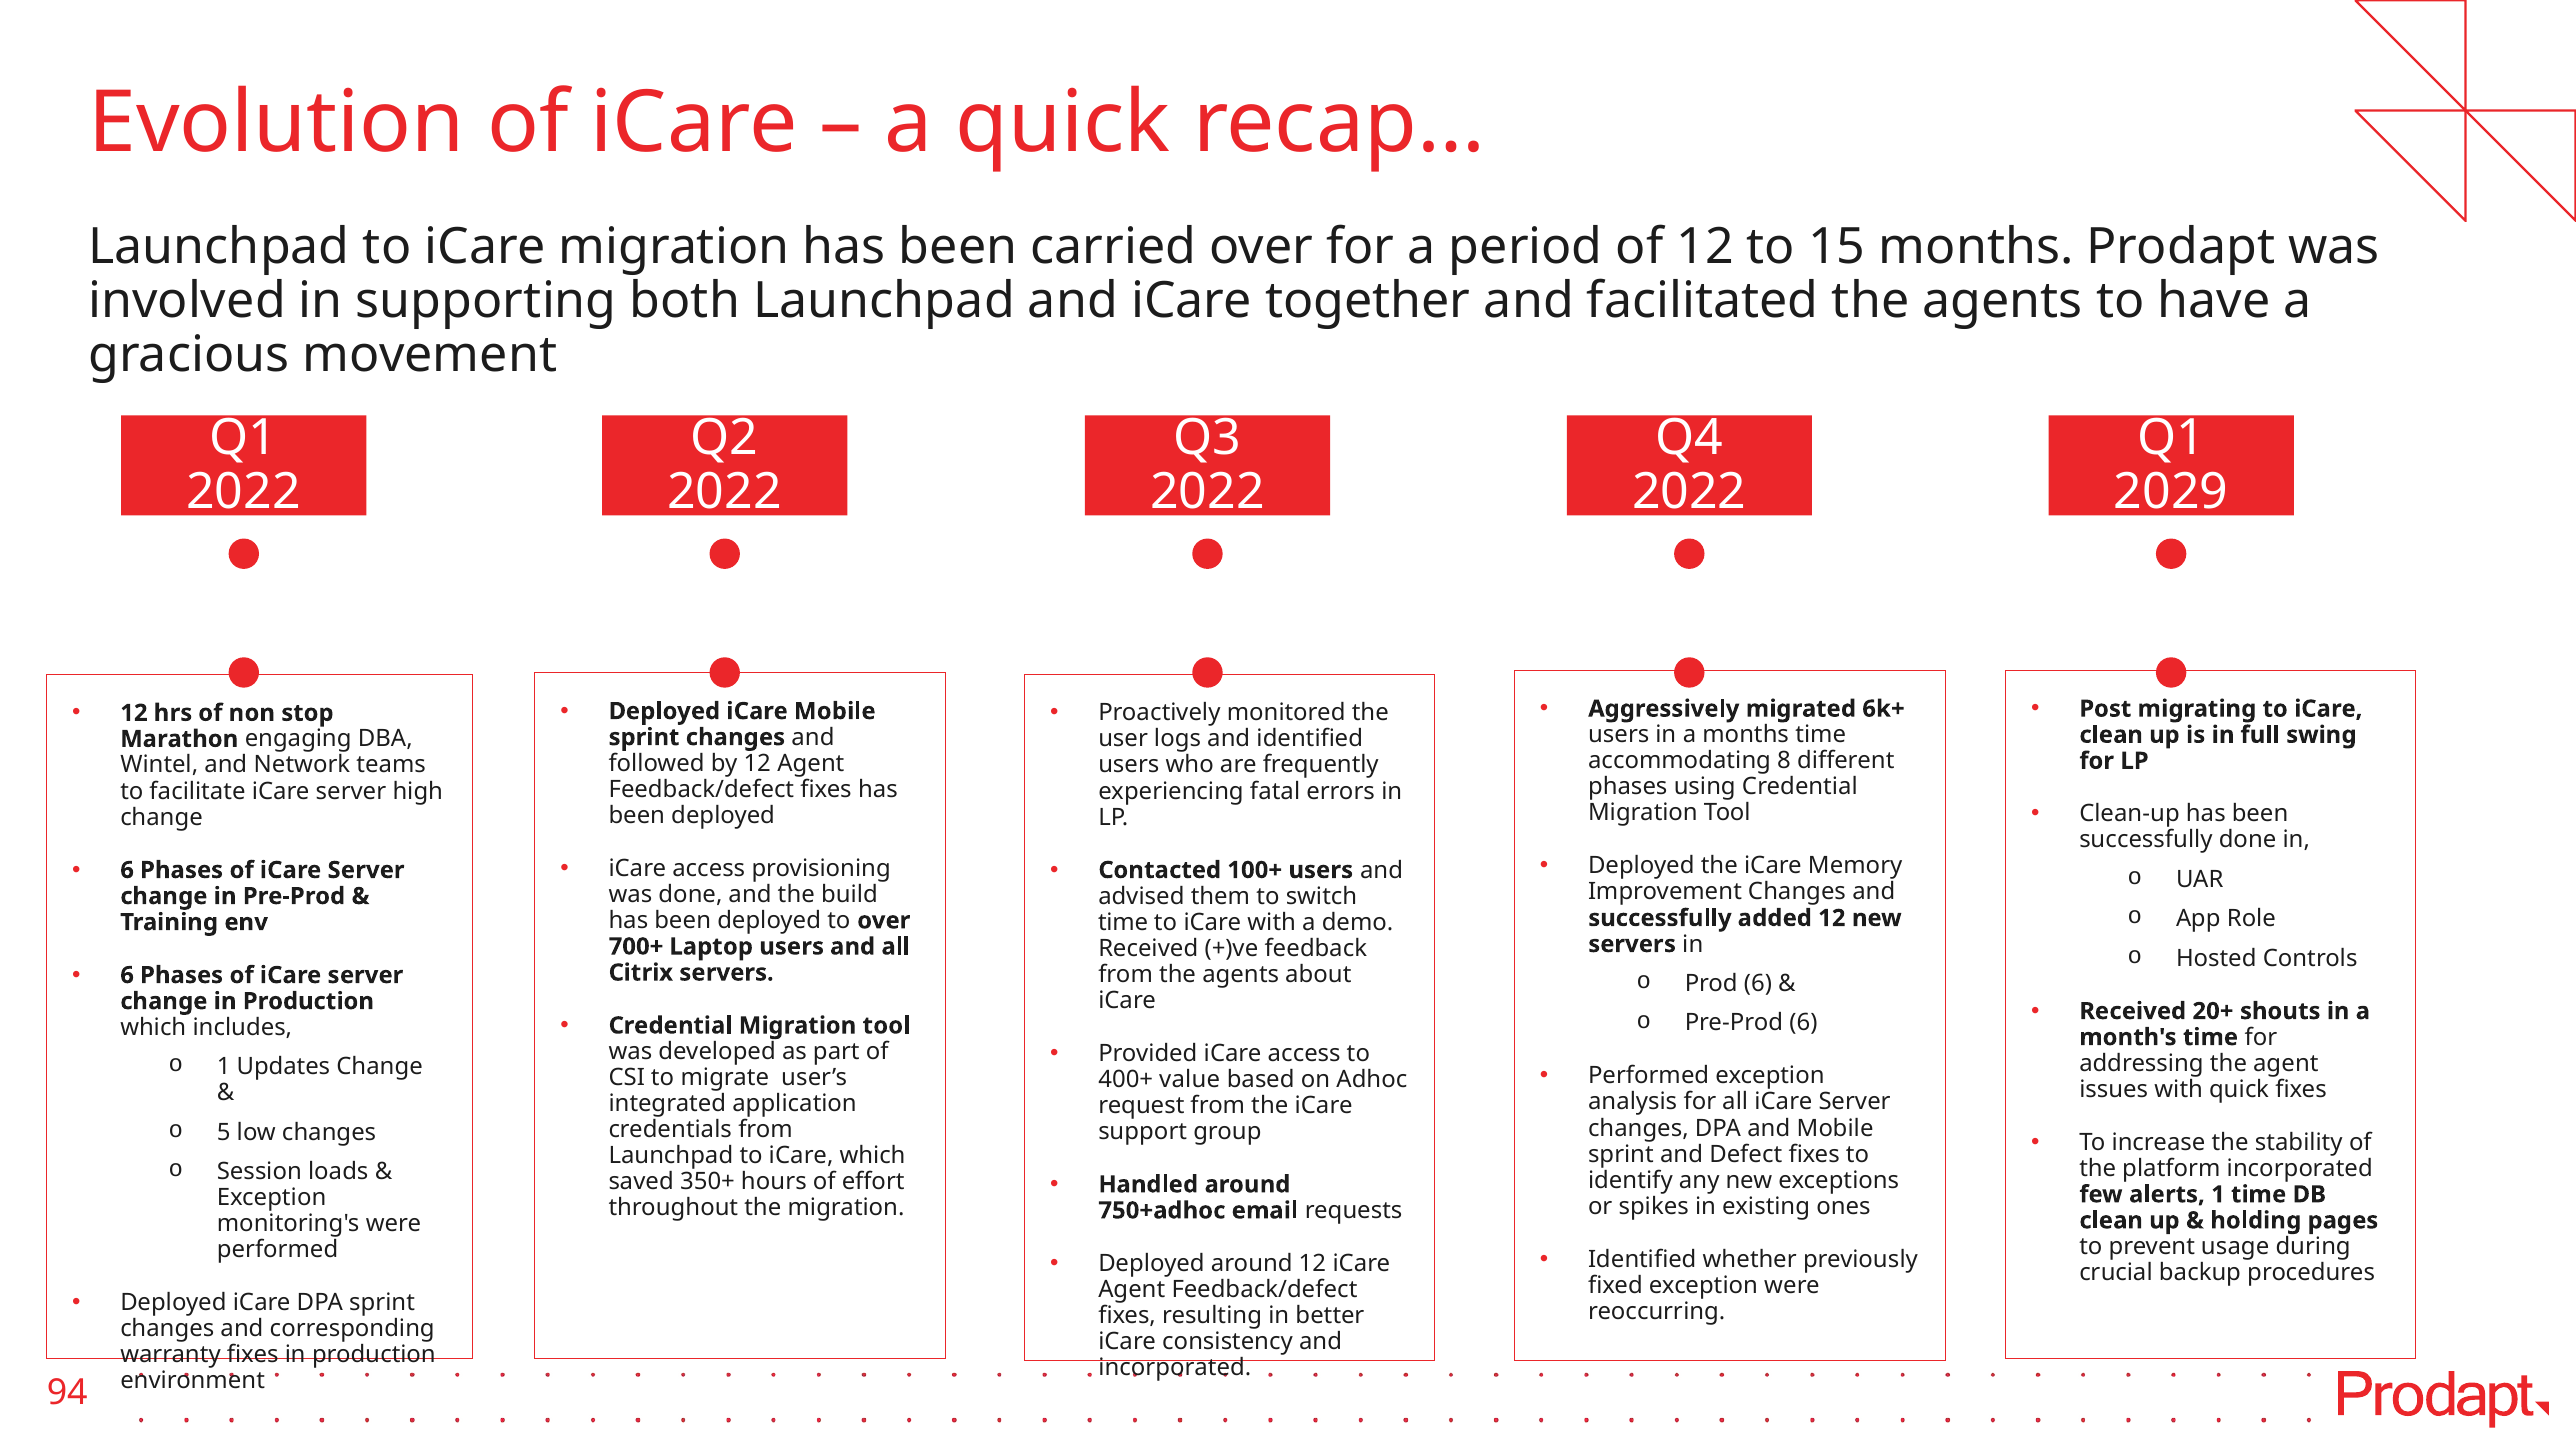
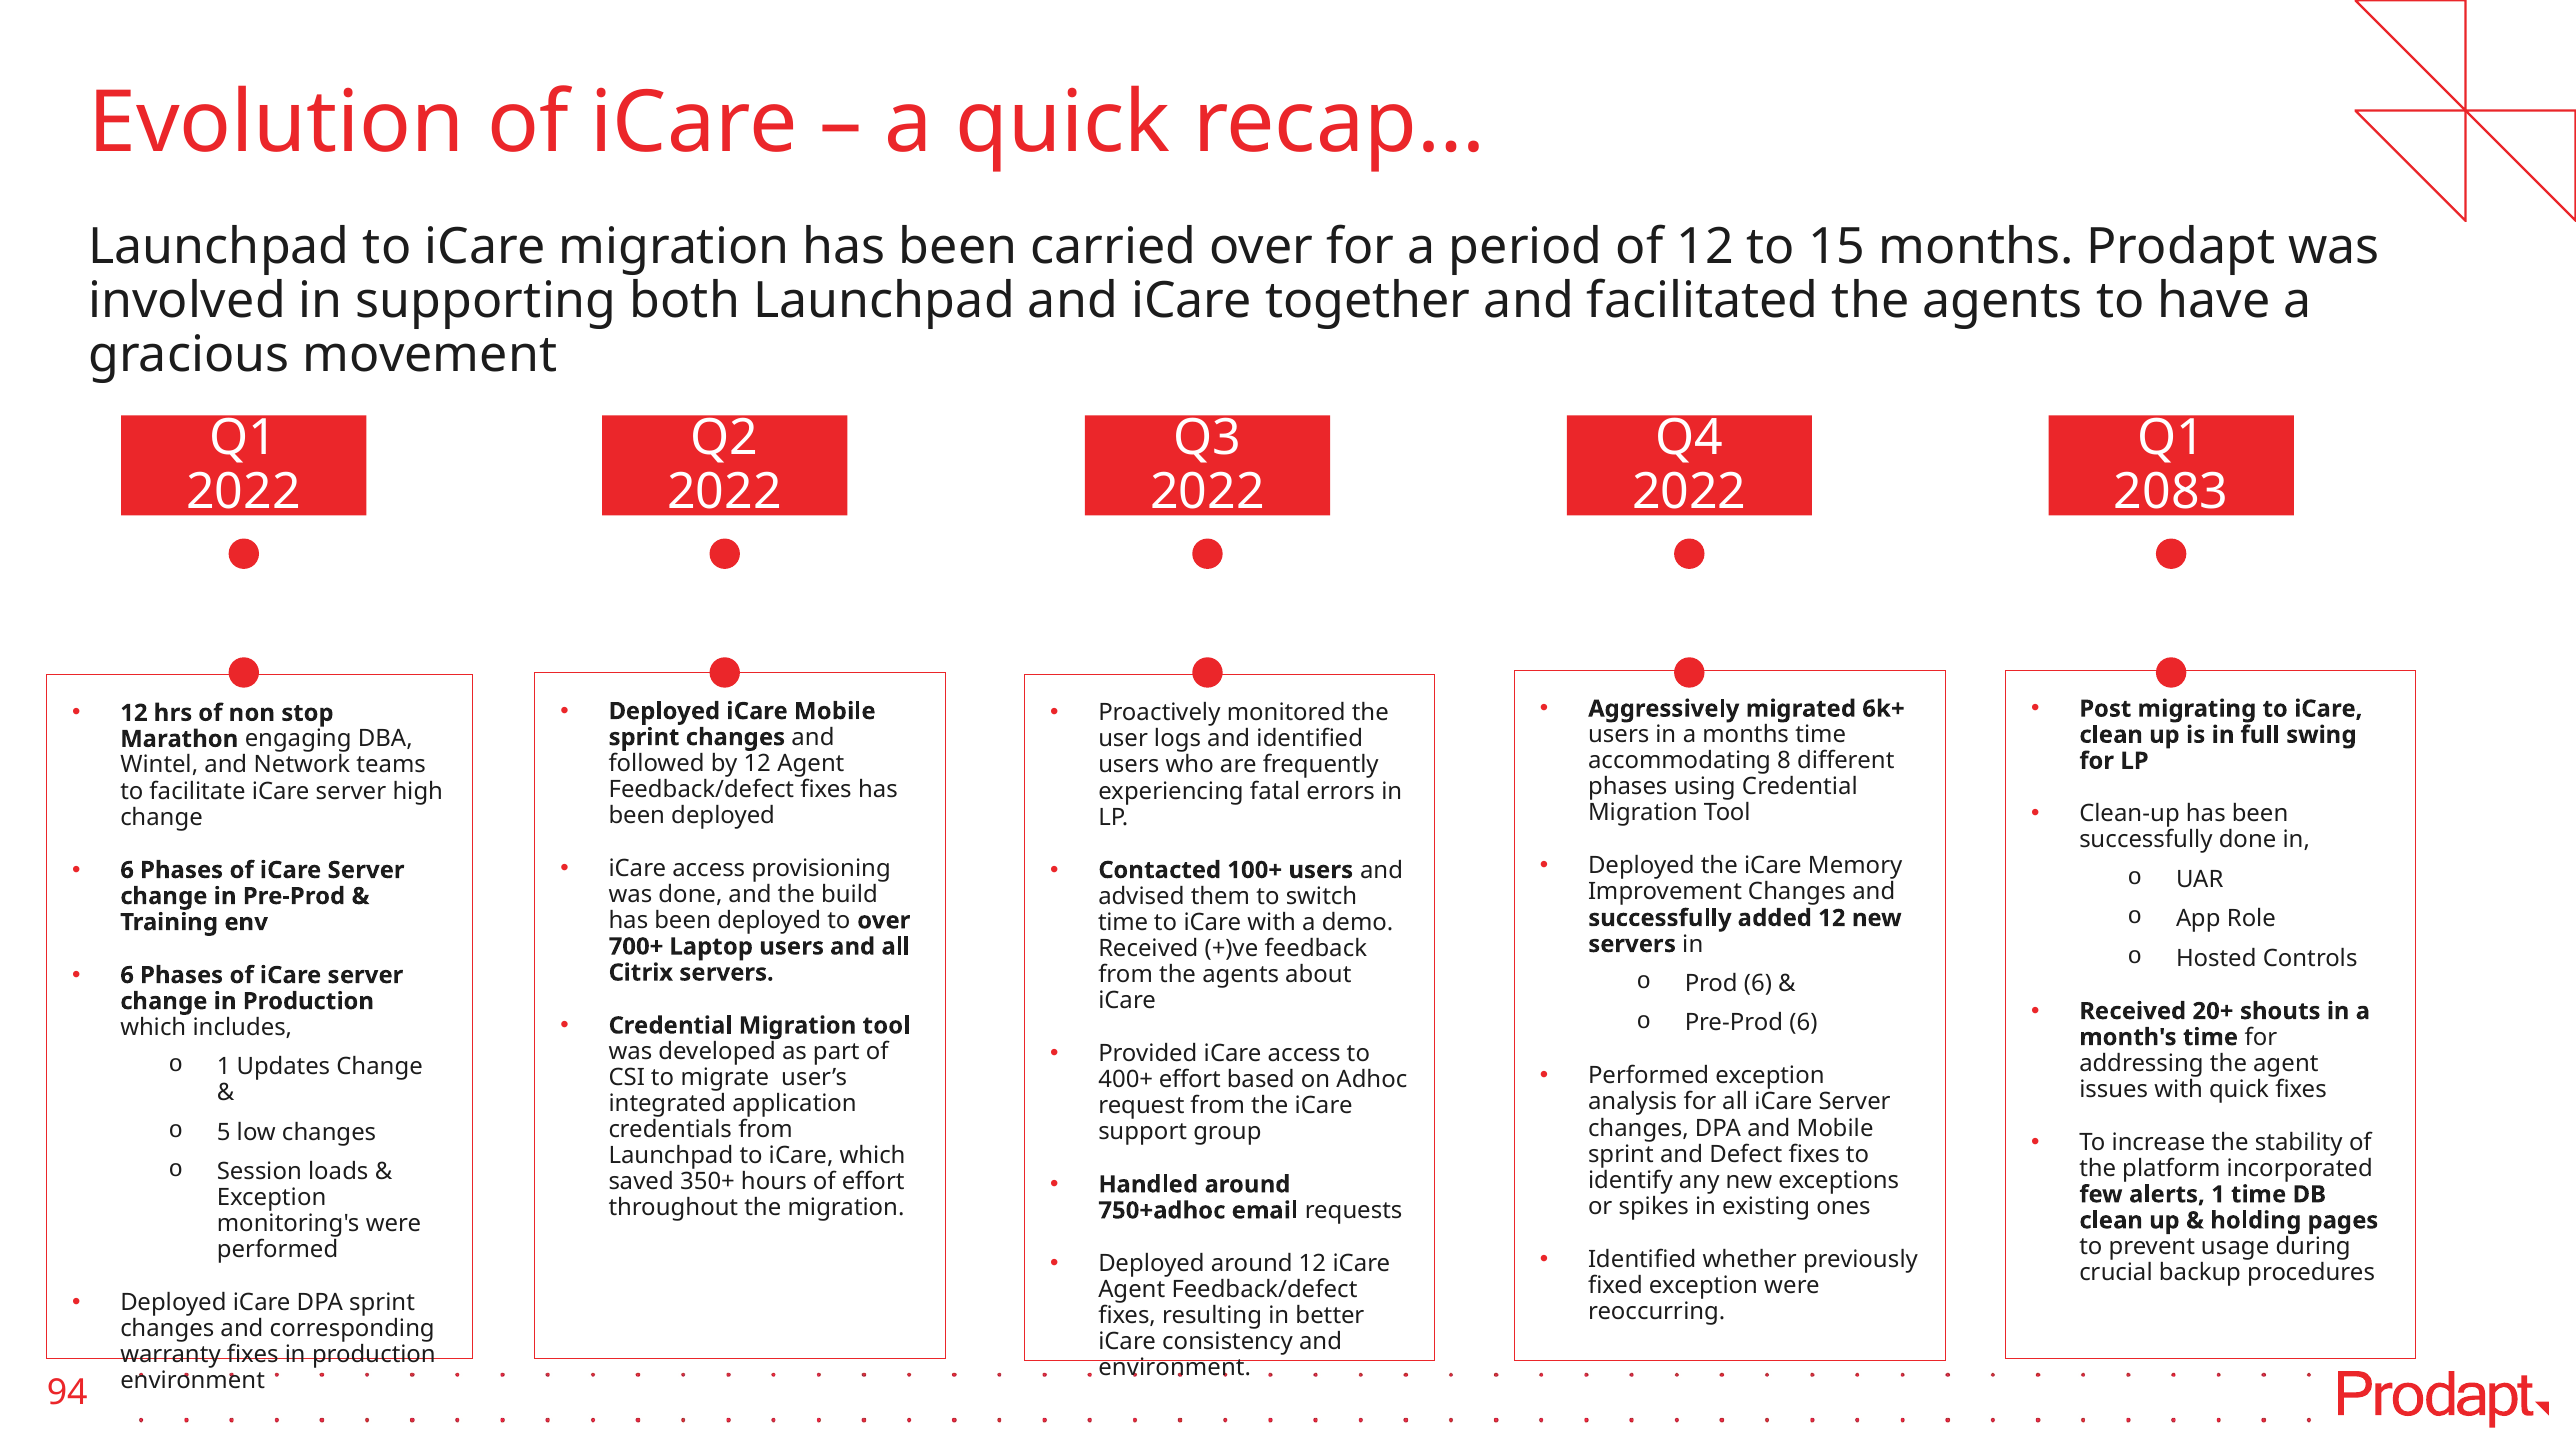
2029: 2029 -> 2083
400+ value: value -> effort
incorporated at (1175, 1368): incorporated -> environment
